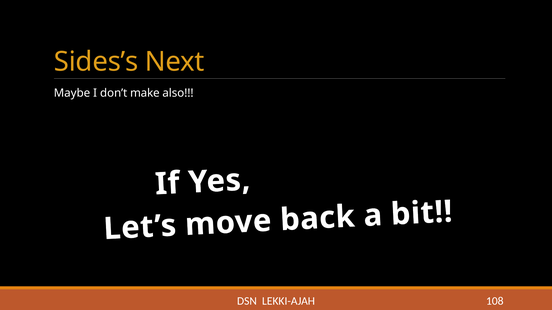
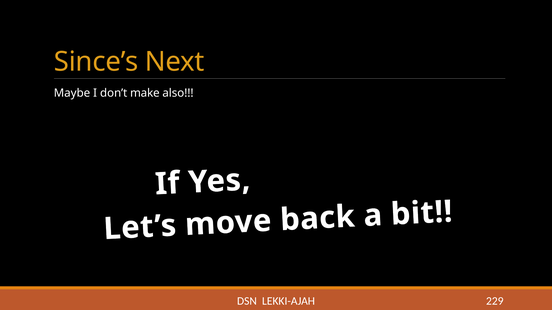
Sides’s: Sides’s -> Since’s
108: 108 -> 229
